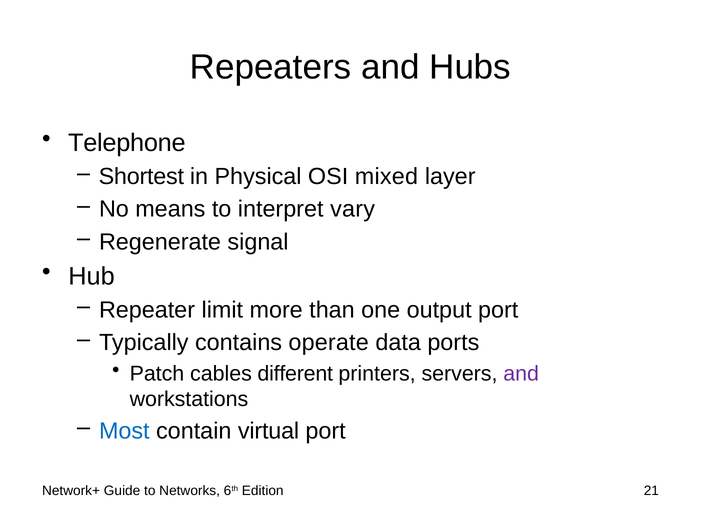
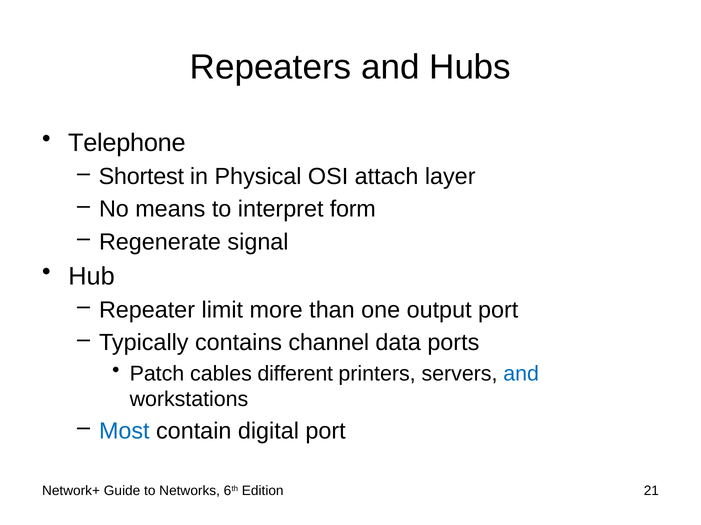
mixed: mixed -> attach
vary: vary -> form
operate: operate -> channel
and at (521, 374) colour: purple -> blue
virtual: virtual -> digital
